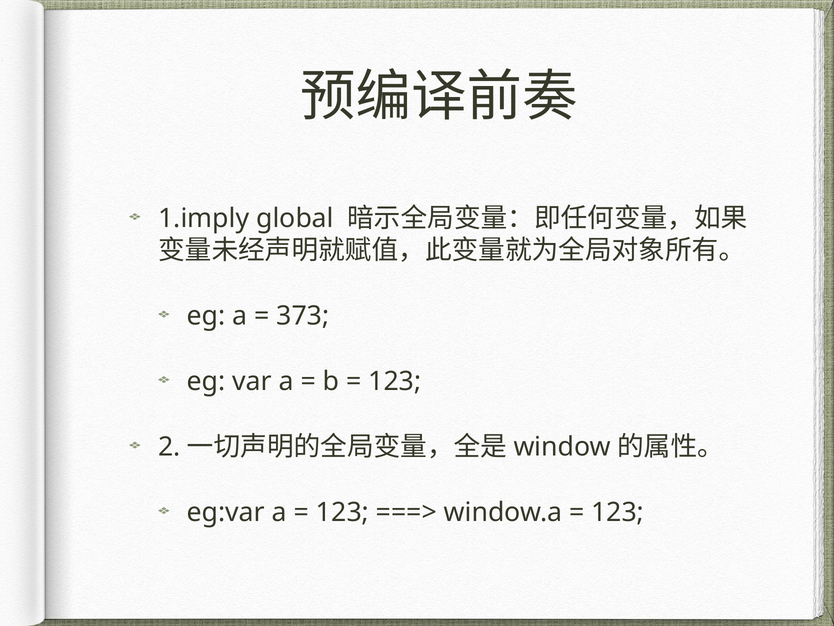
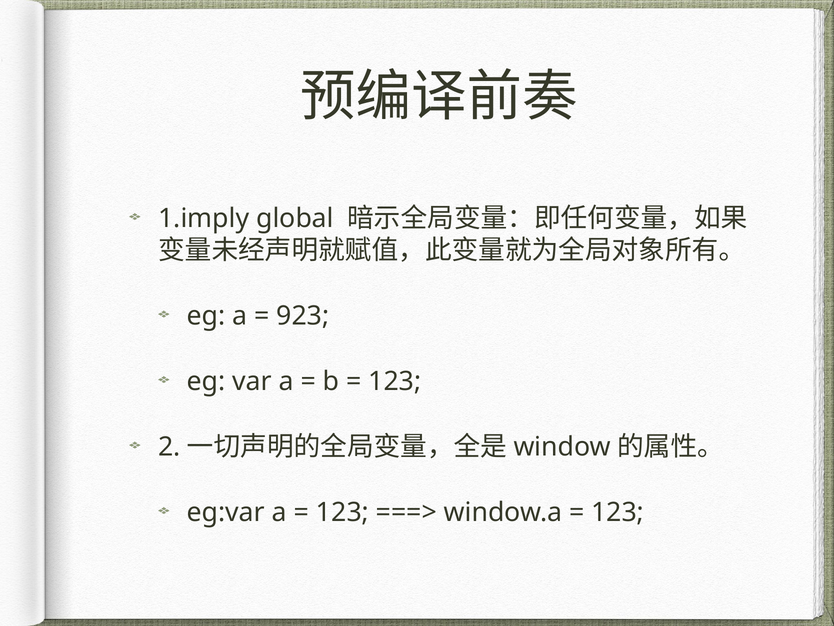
373: 373 -> 923
